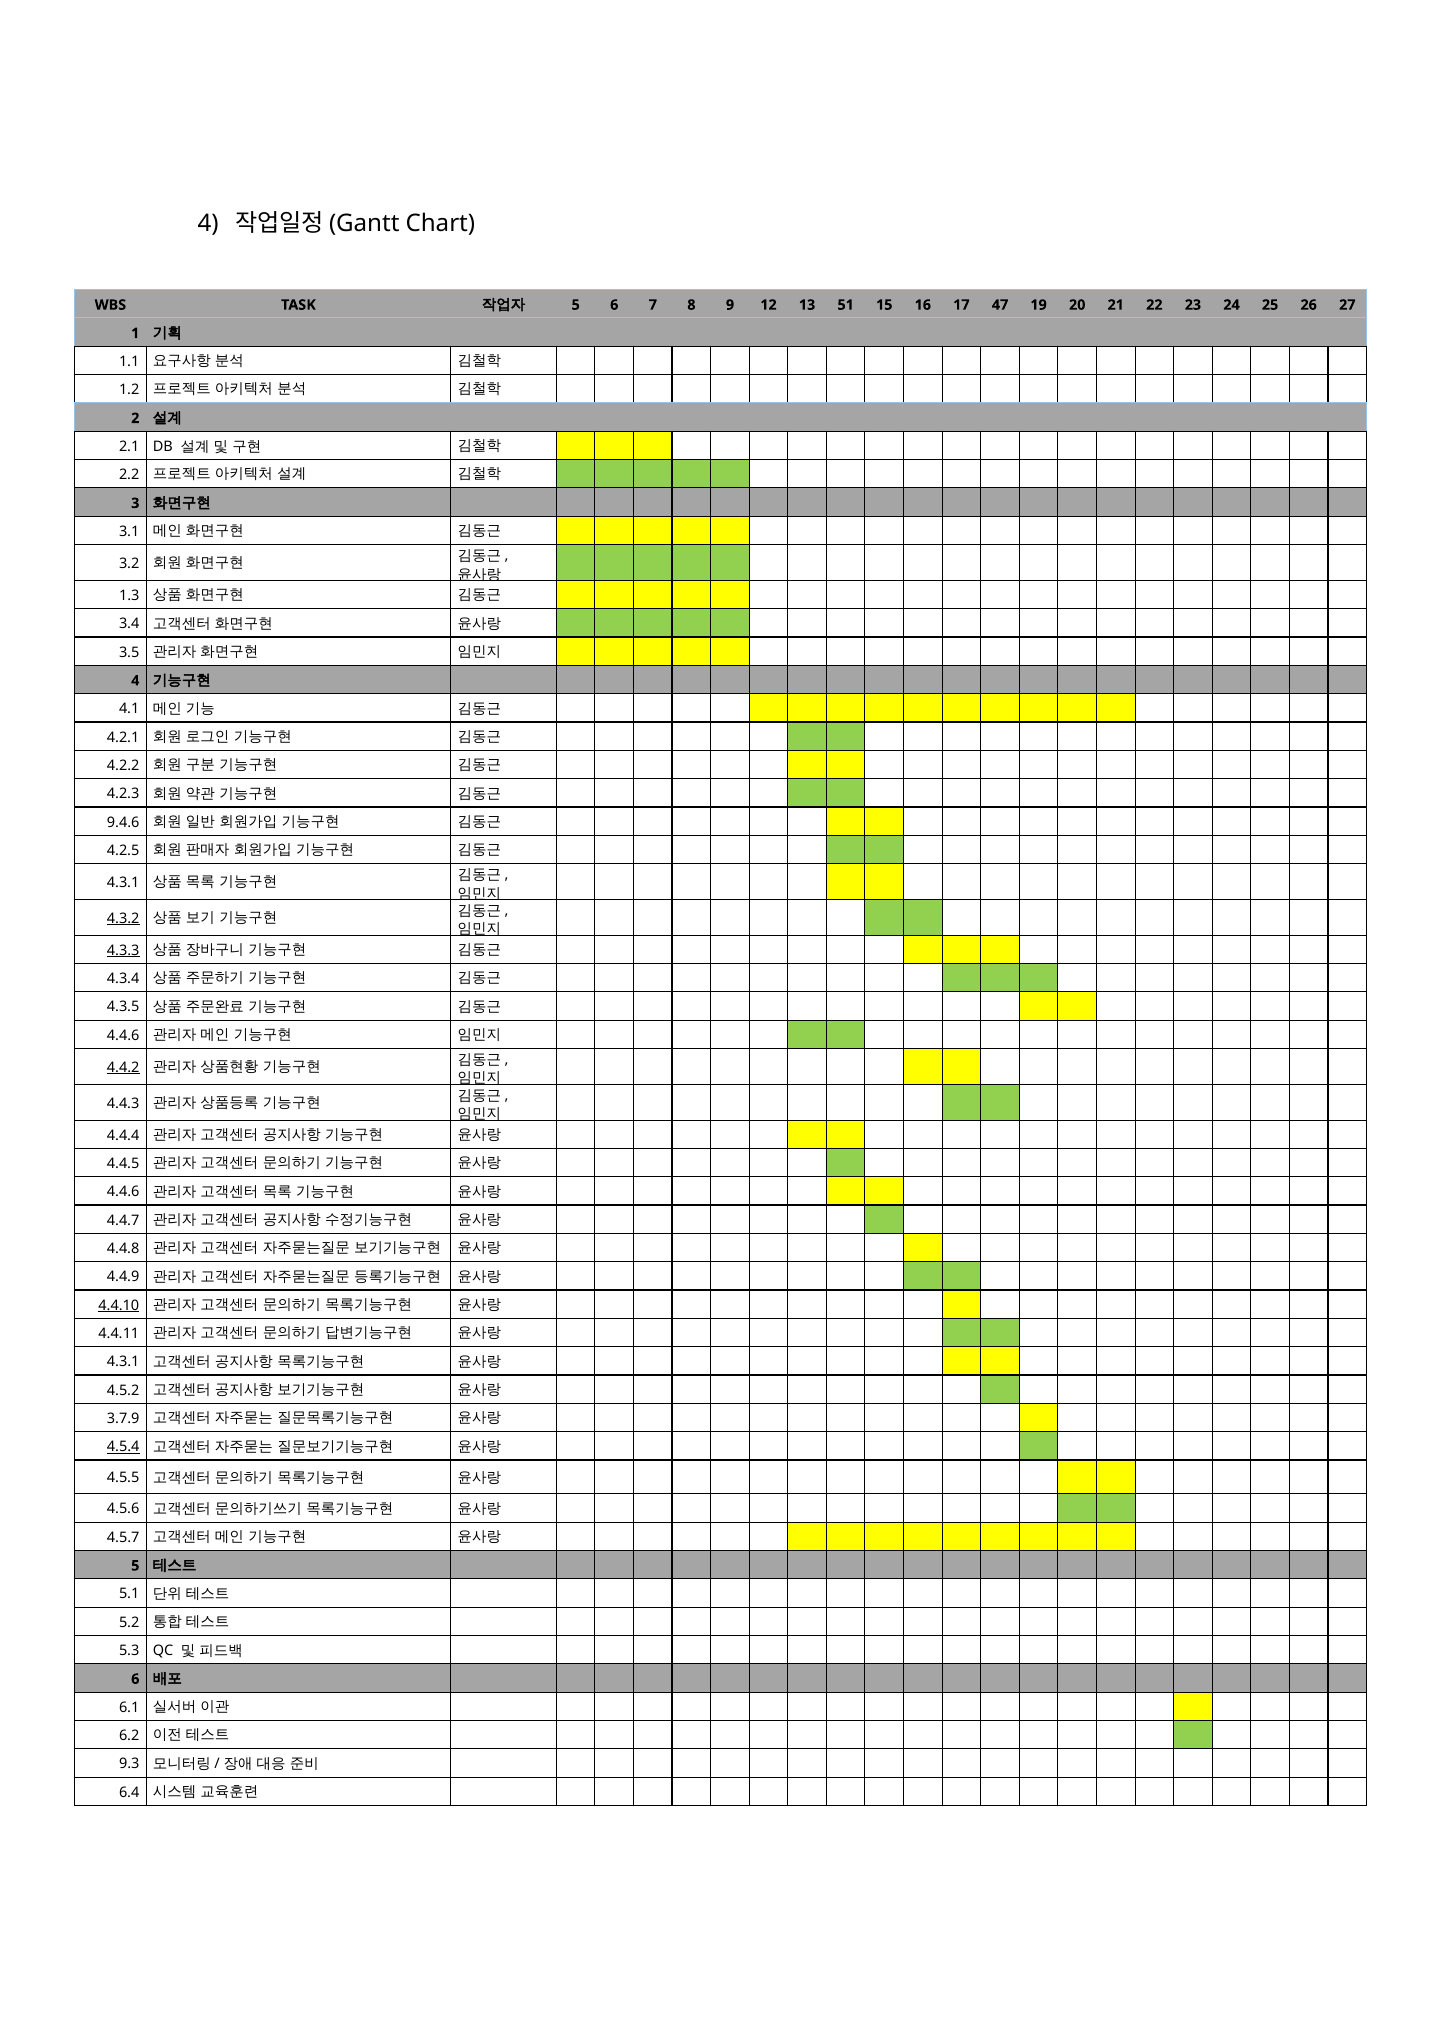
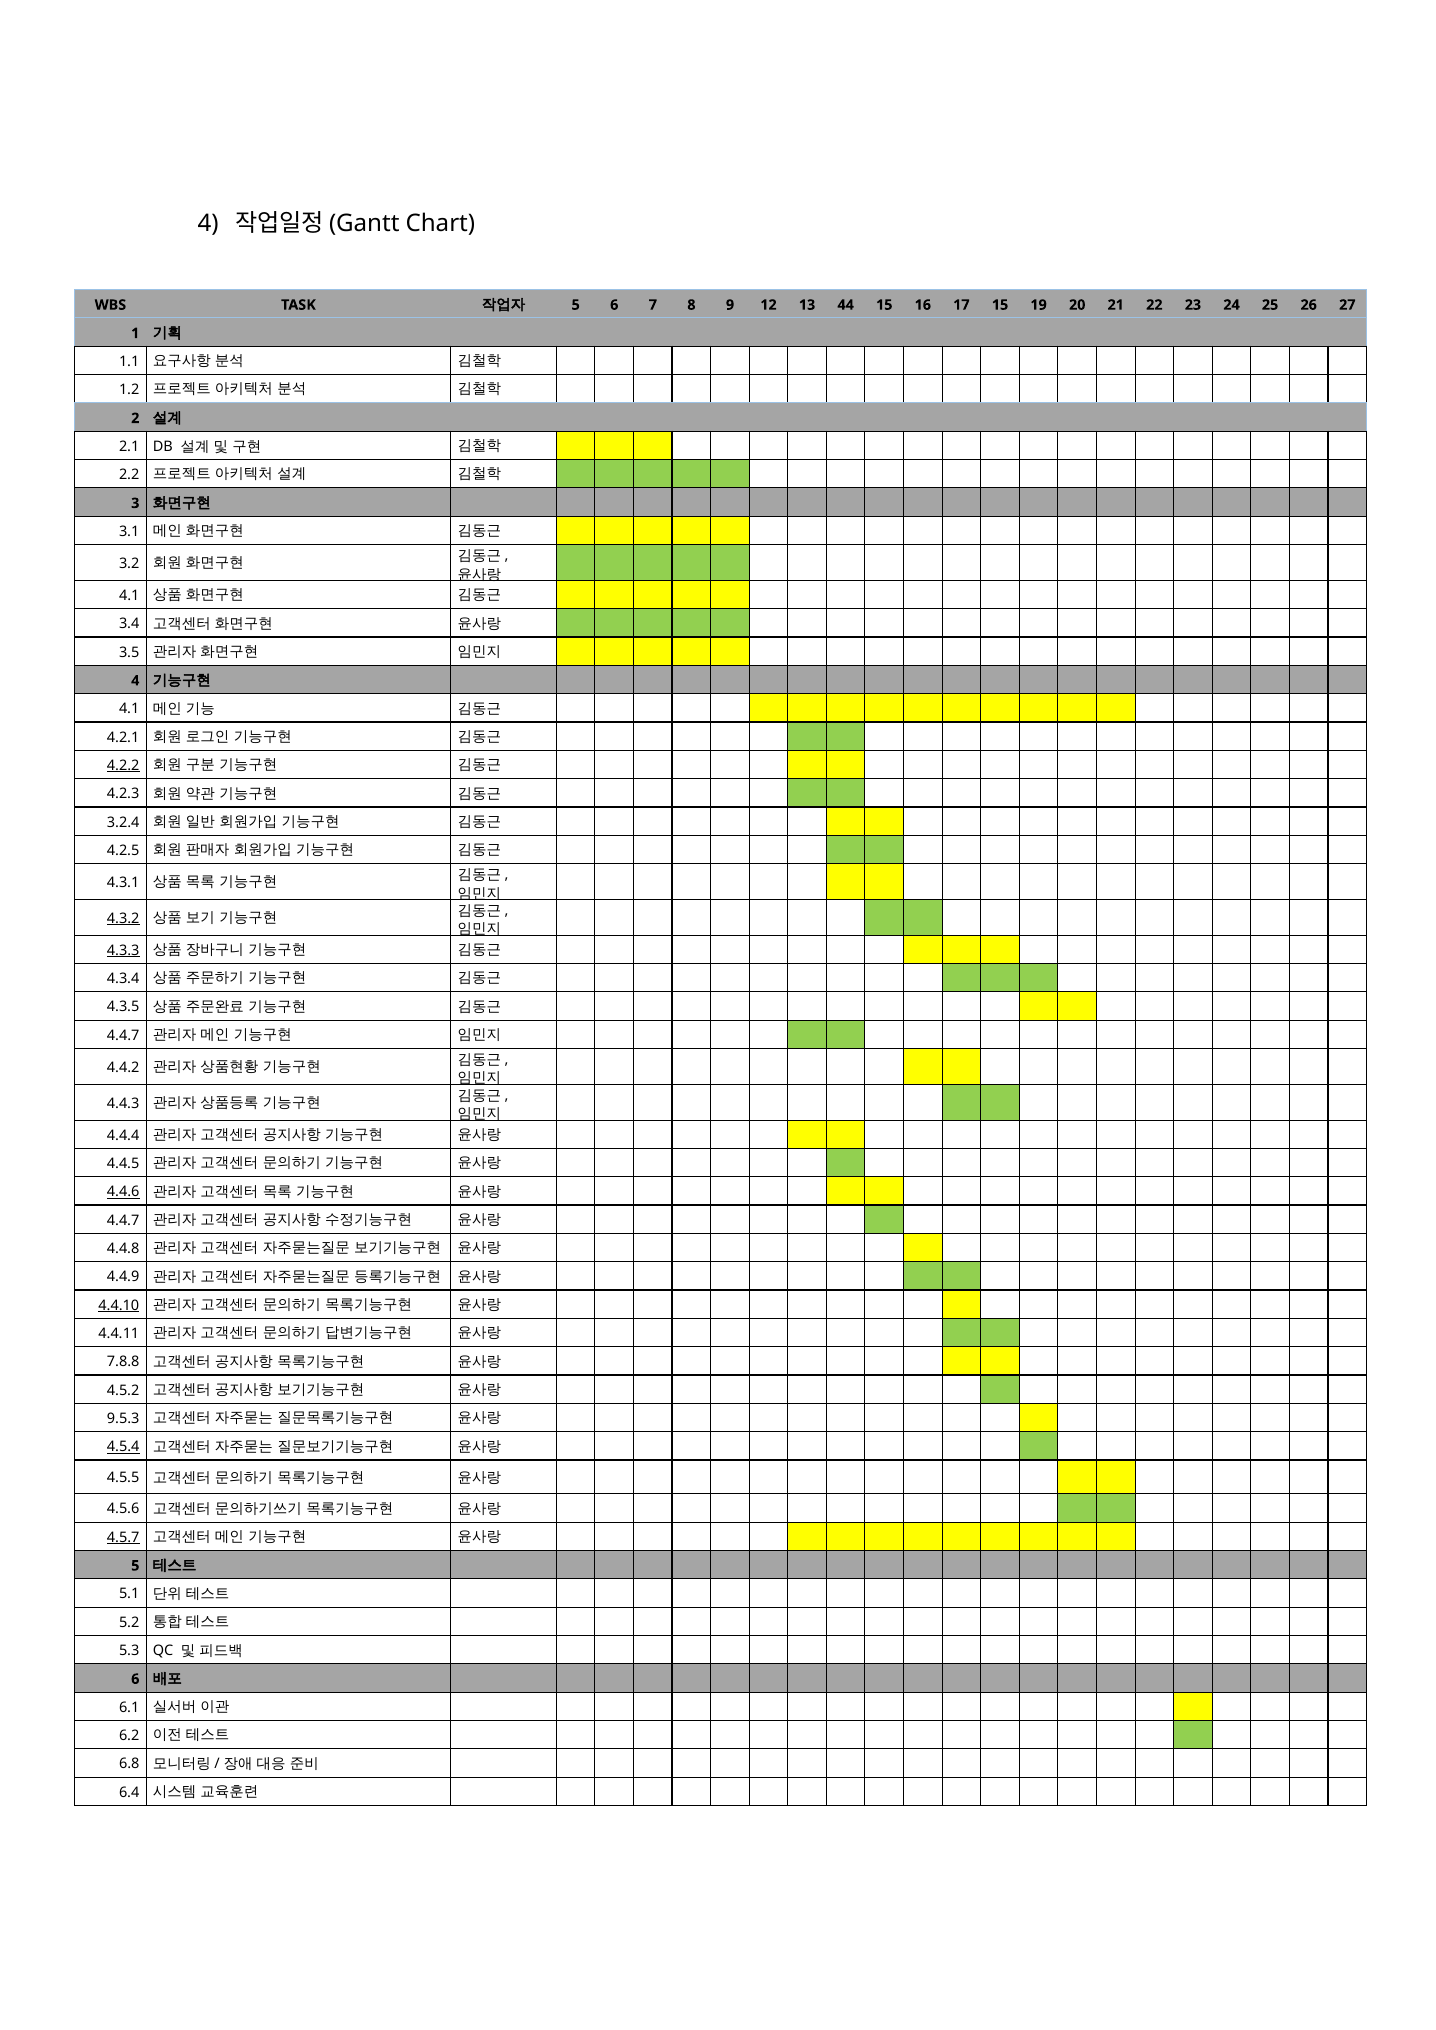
51: 51 -> 44
17 47: 47 -> 15
1.3 at (129, 596): 1.3 -> 4.1
4.2.2 underline: none -> present
9.4.6: 9.4.6 -> 3.2.4
4.4.6 at (123, 1035): 4.4.6 -> 4.4.7
4.4.2 underline: present -> none
4.4.6 at (123, 1192) underline: none -> present
4.3.1 at (123, 1362): 4.3.1 -> 7.8.8
3.7.9: 3.7.9 -> 9.5.3
4.5.7 underline: none -> present
9.3: 9.3 -> 6.8
